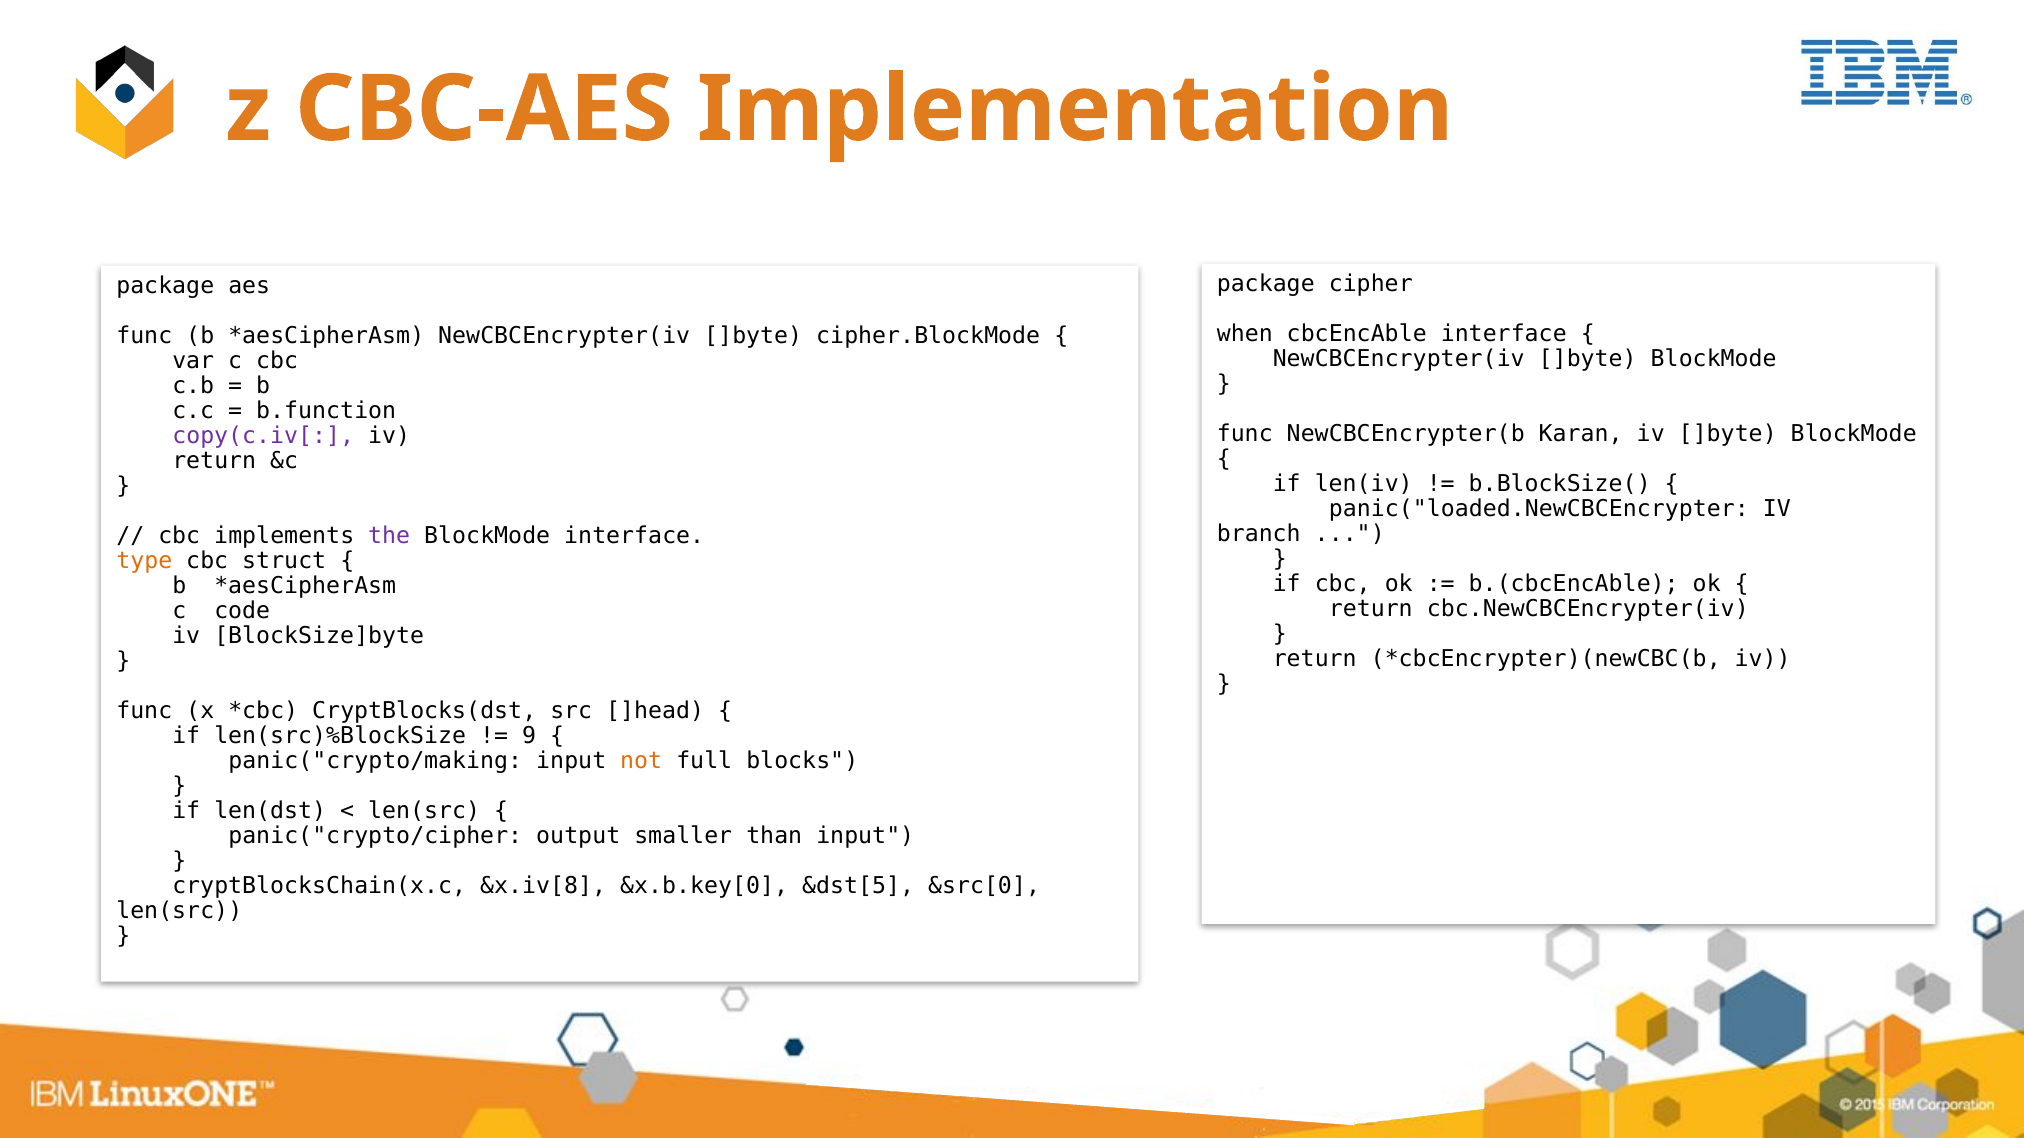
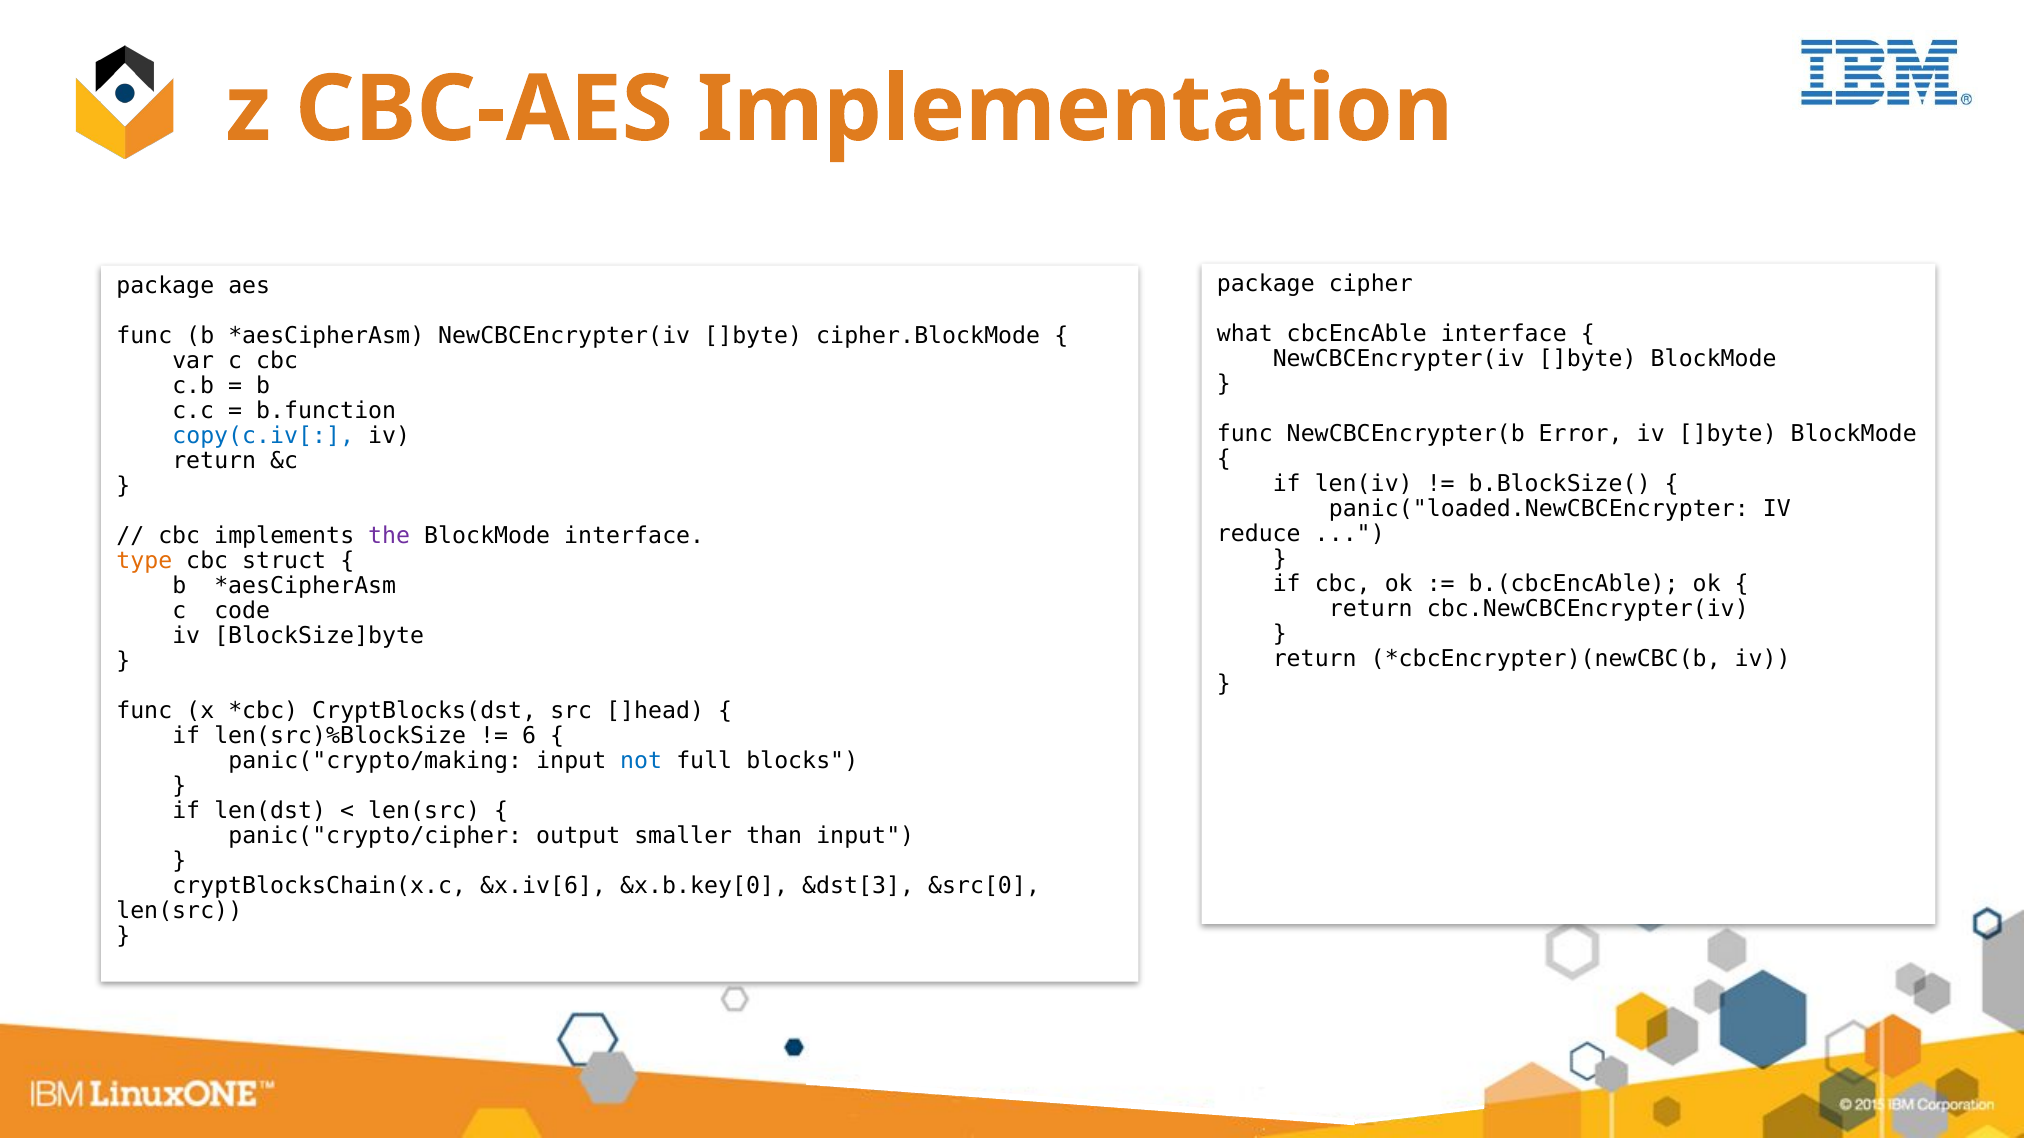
when: when -> what
Karan: Karan -> Error
copy(c.iv[ colour: purple -> blue
branch: branch -> reduce
9: 9 -> 6
not colour: orange -> blue
&x.iv[8: &x.iv[8 -> &x.iv[6
&dst[5: &dst[5 -> &dst[3
